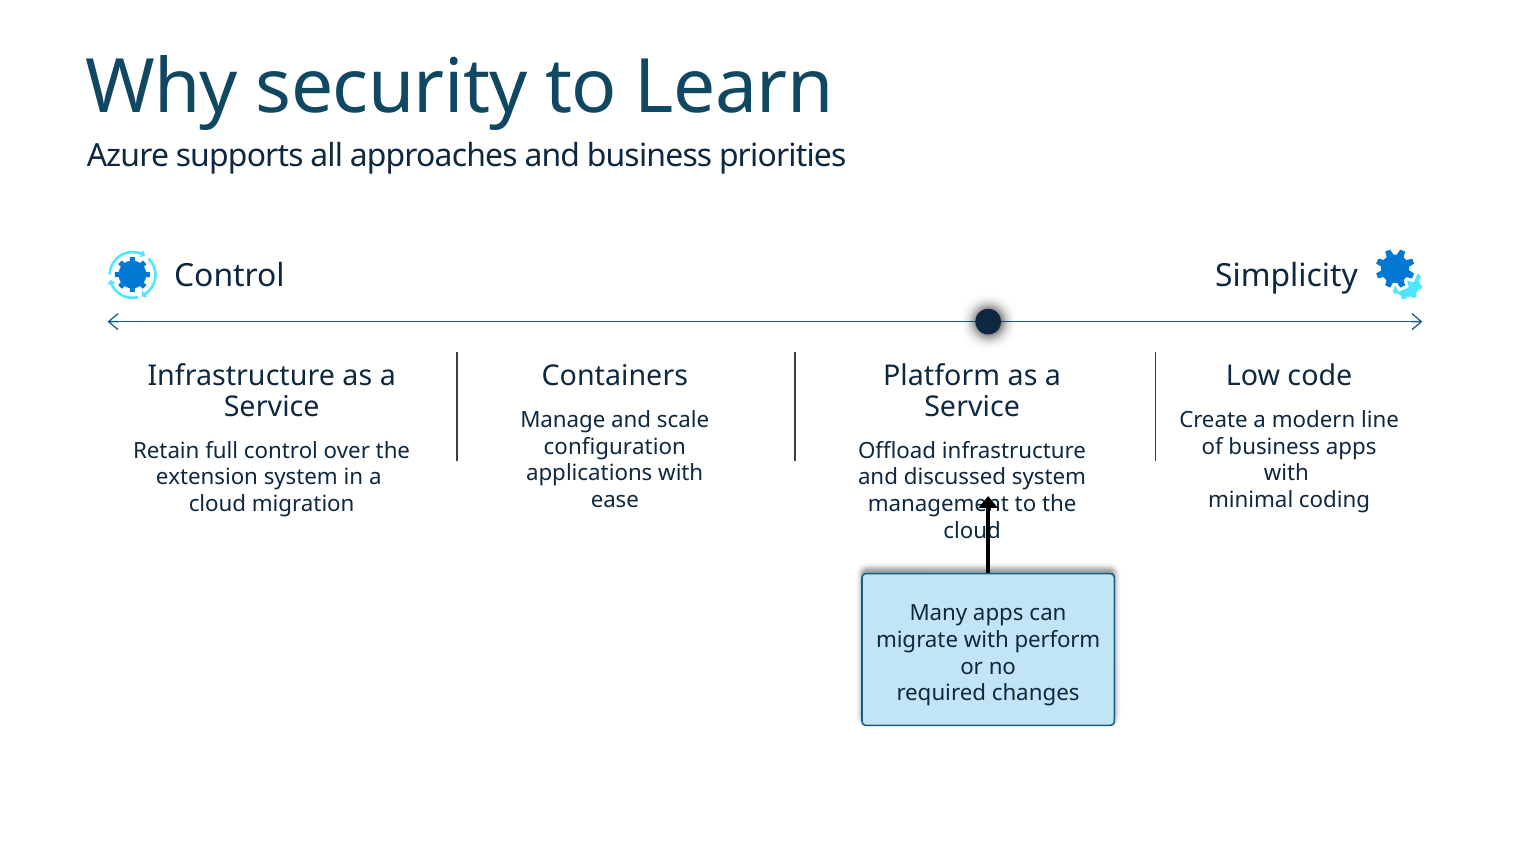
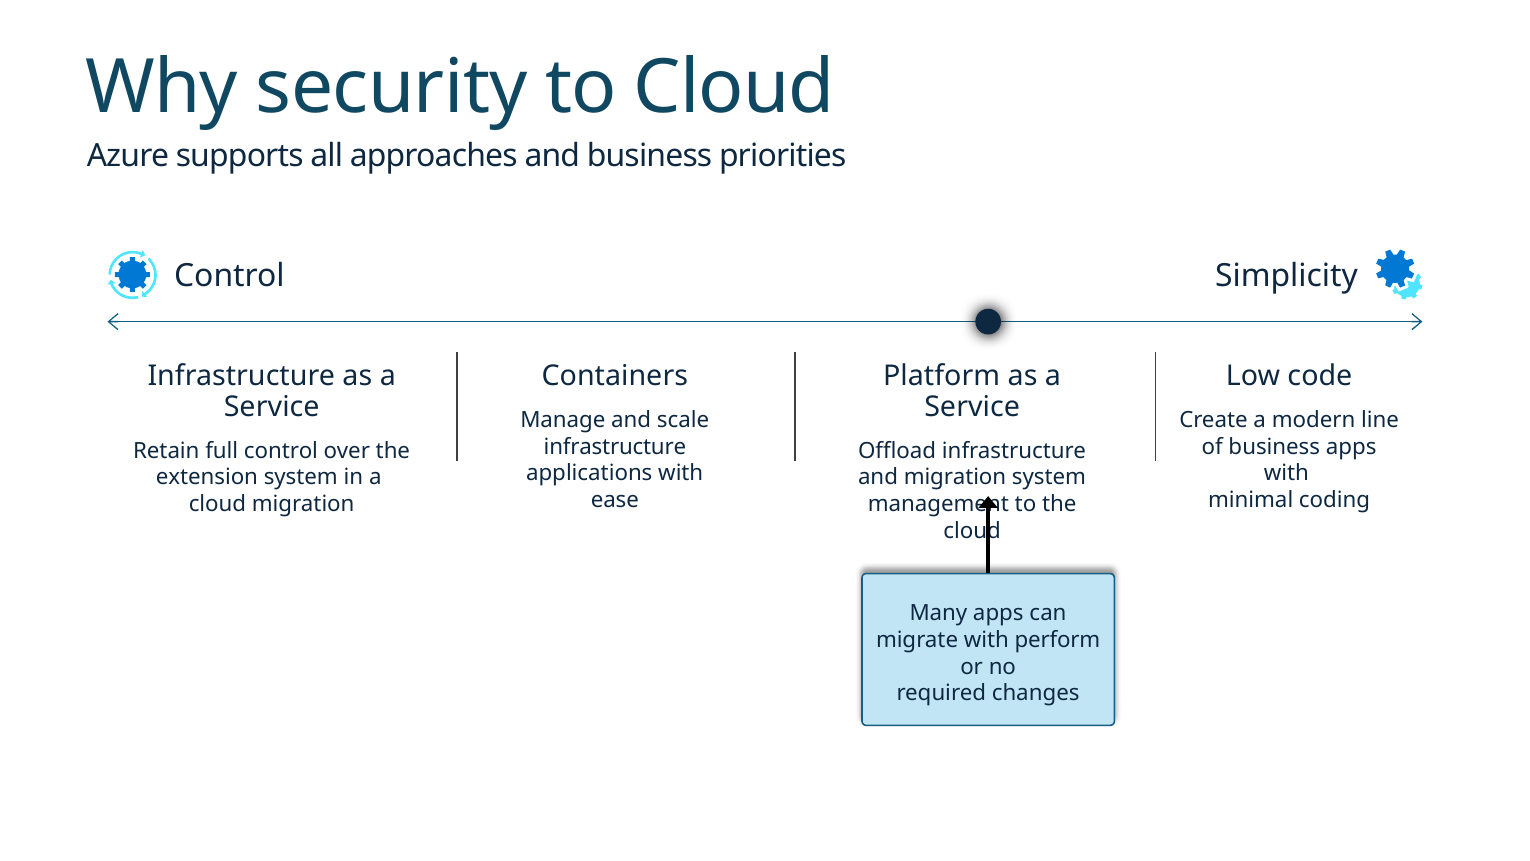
to Learn: Learn -> Cloud
configuration at (615, 446): configuration -> infrastructure
and discussed: discussed -> migration
